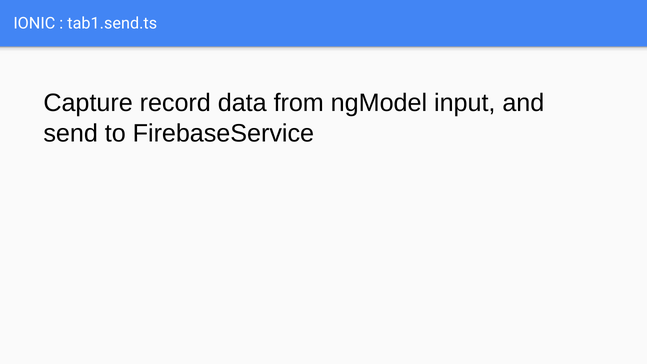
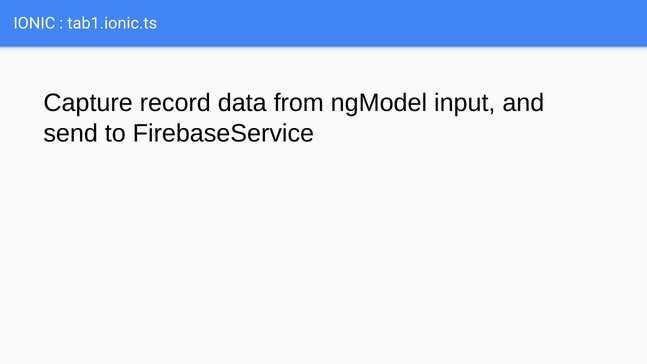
tab1.send.ts: tab1.send.ts -> tab1.ionic.ts
